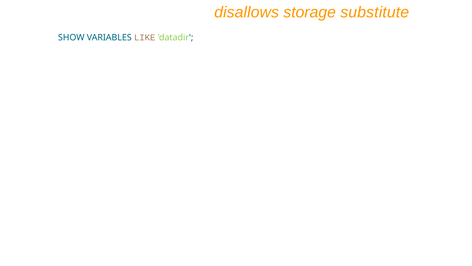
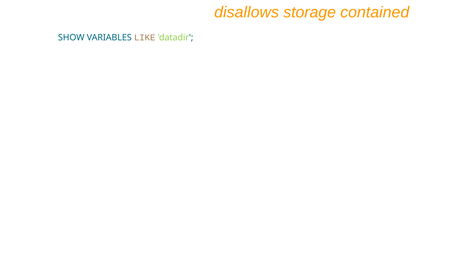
substitute: substitute -> contained
